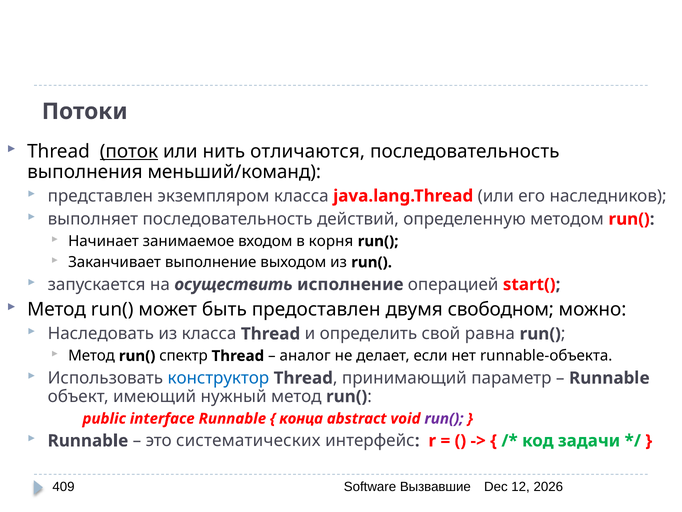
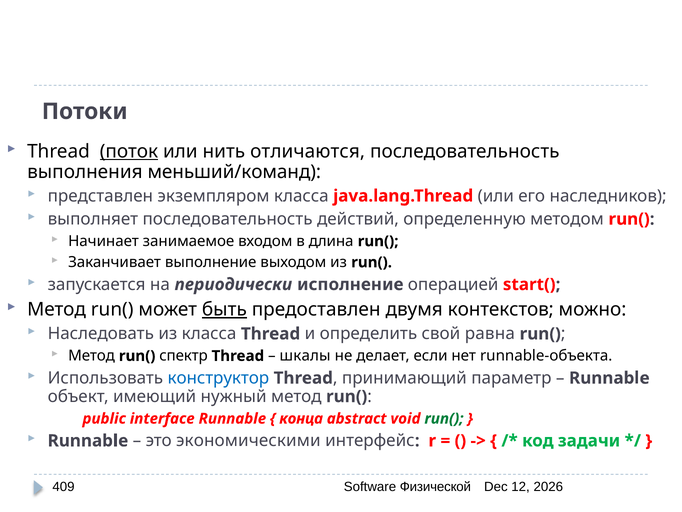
корня: корня -> длина
осуществить: осуществить -> периодически
быть underline: none -> present
свободном: свободном -> контекстов
аналог: аналог -> шкалы
run( at (444, 418) colour: purple -> green
систематических: систематических -> экономическими
Вызвавшие: Вызвавшие -> Физической
